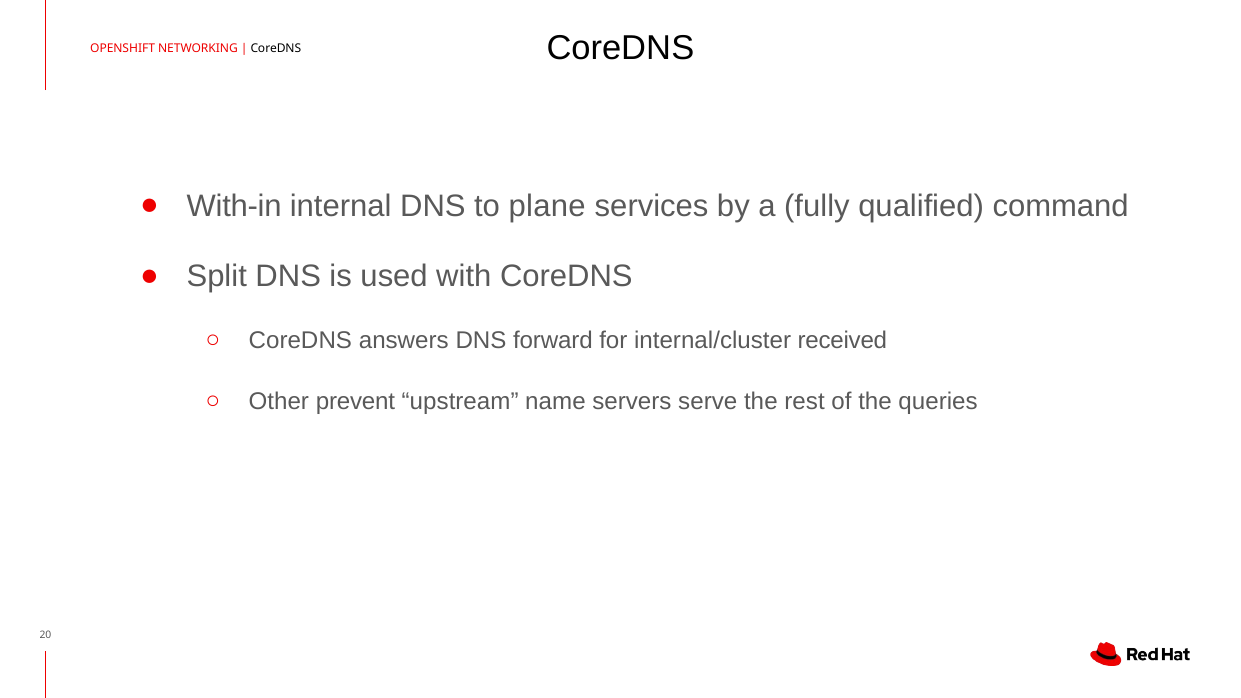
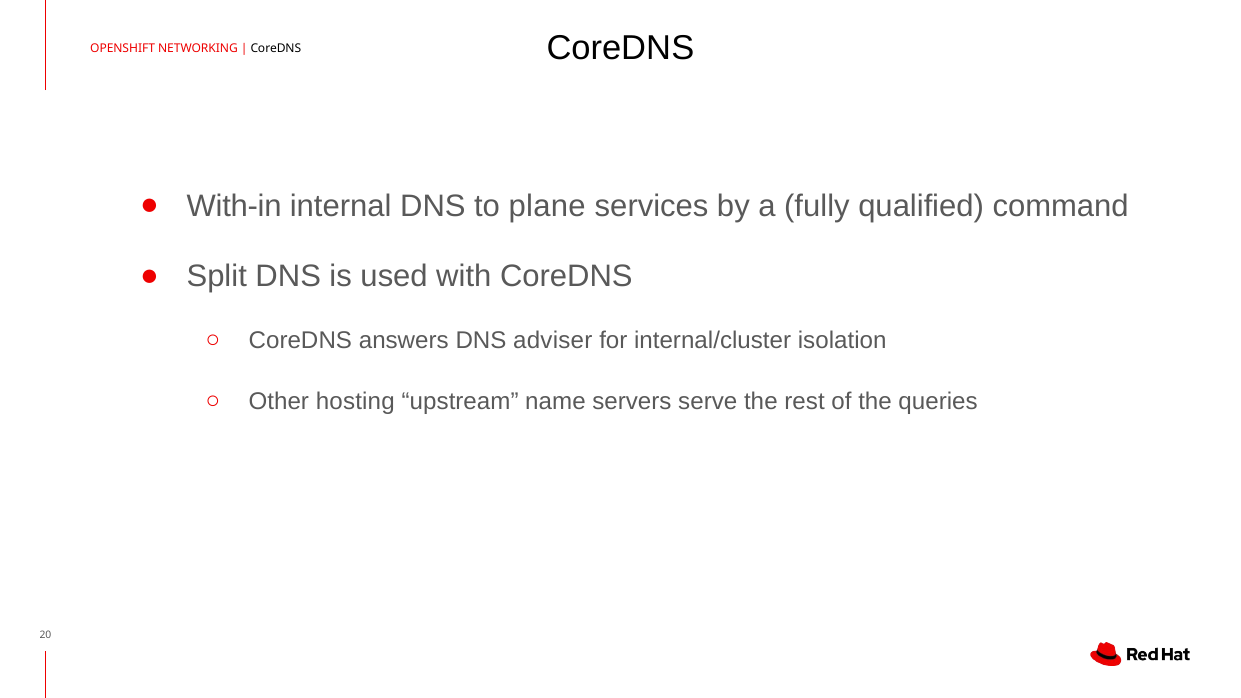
forward: forward -> adviser
received: received -> isolation
prevent: prevent -> hosting
